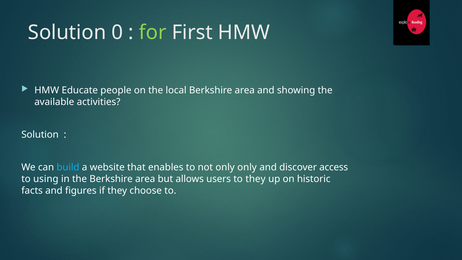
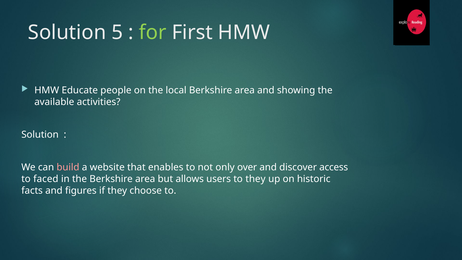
0: 0 -> 5
build colour: light blue -> pink
only only: only -> over
using: using -> faced
